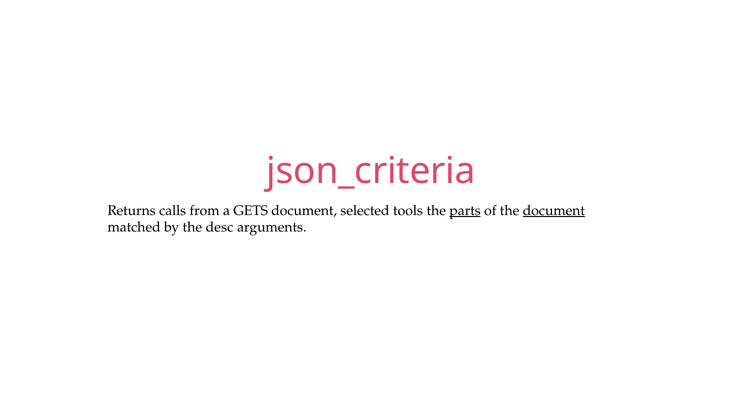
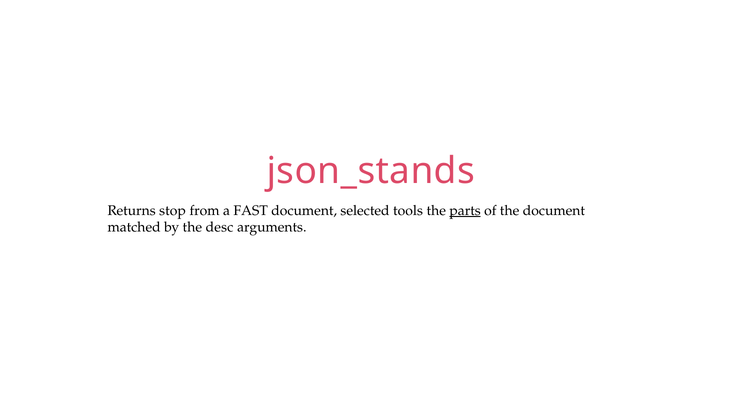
json_criteria: json_criteria -> json_stands
calls: calls -> stop
GETS: GETS -> FAST
document at (554, 211) underline: present -> none
